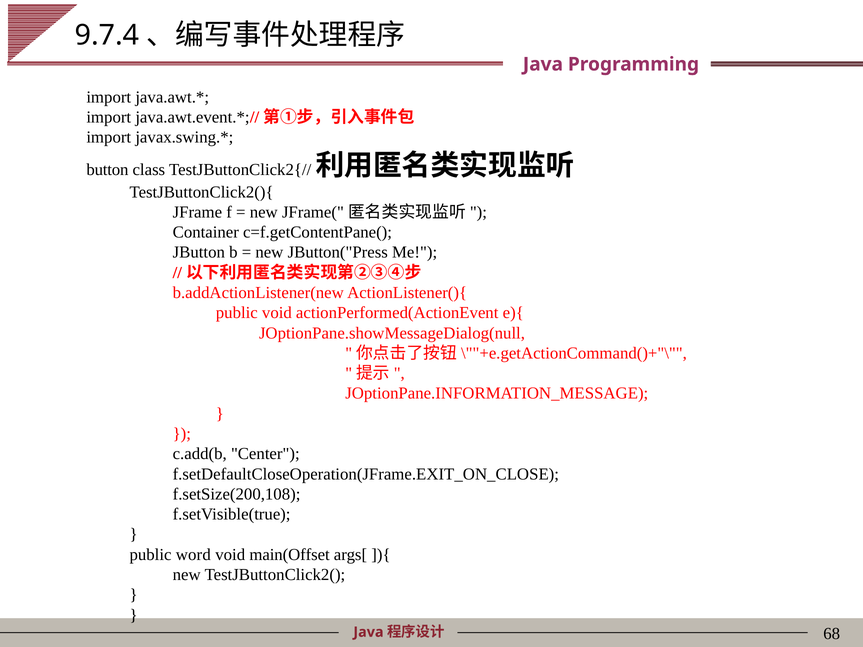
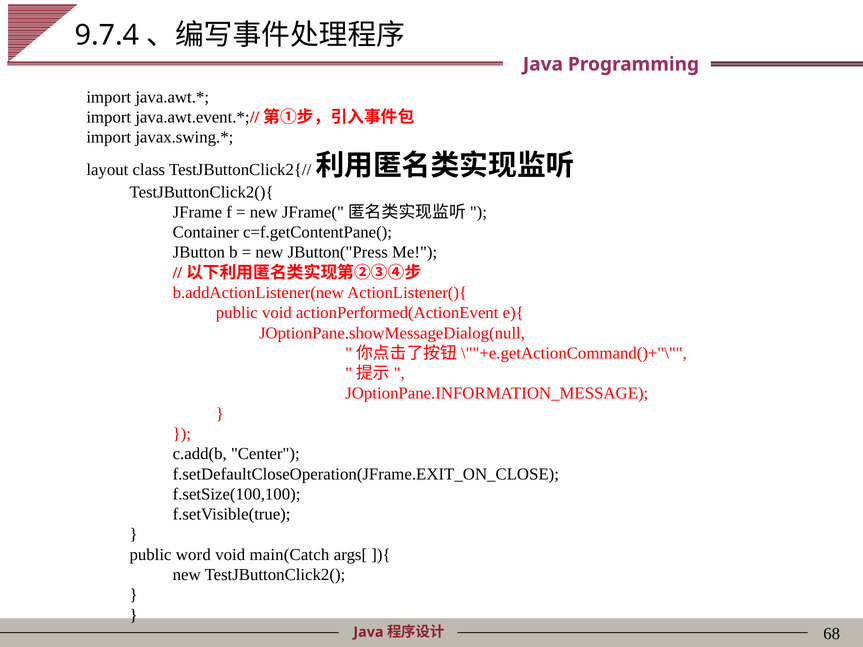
button: button -> layout
f.setSize(200,108: f.setSize(200,108 -> f.setSize(100,100
main(Offset: main(Offset -> main(Catch
